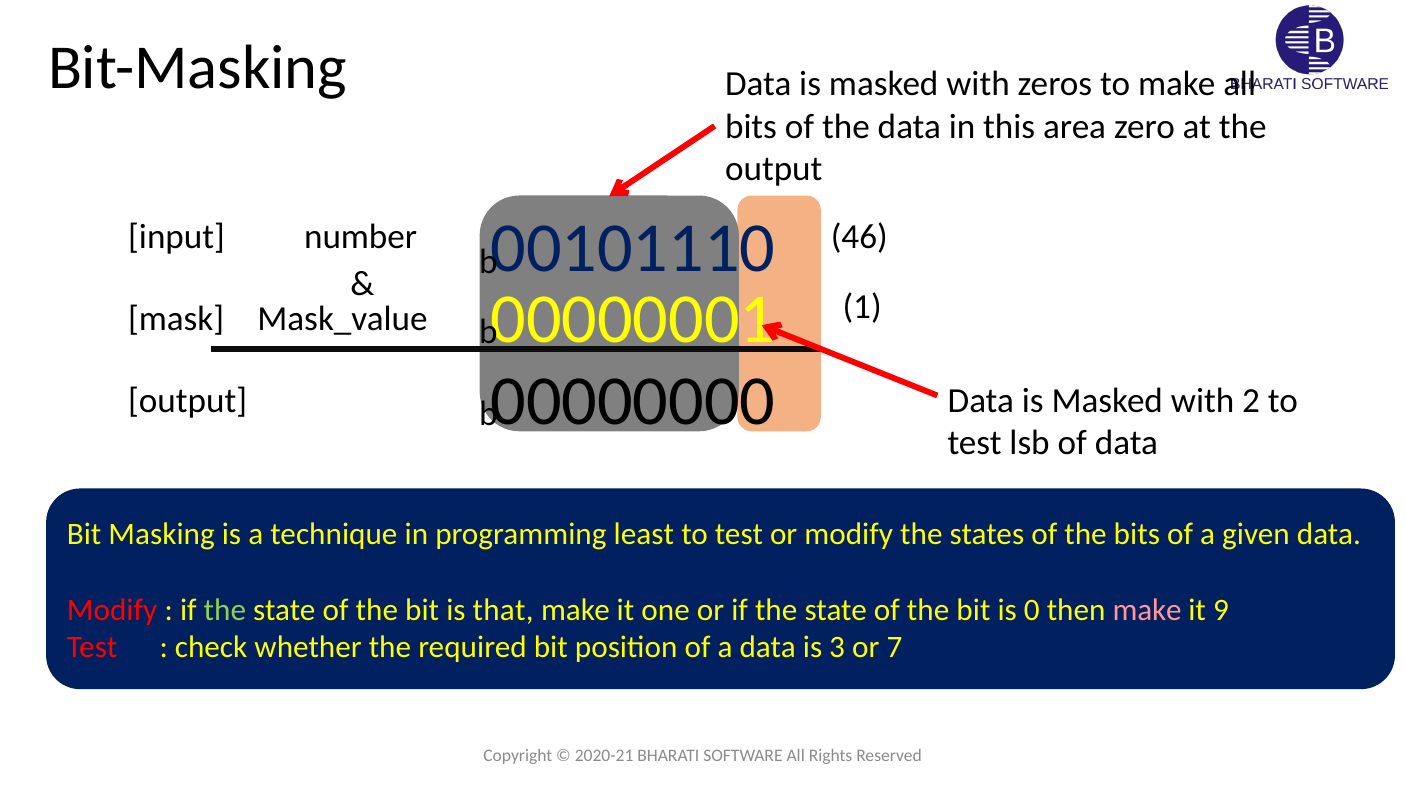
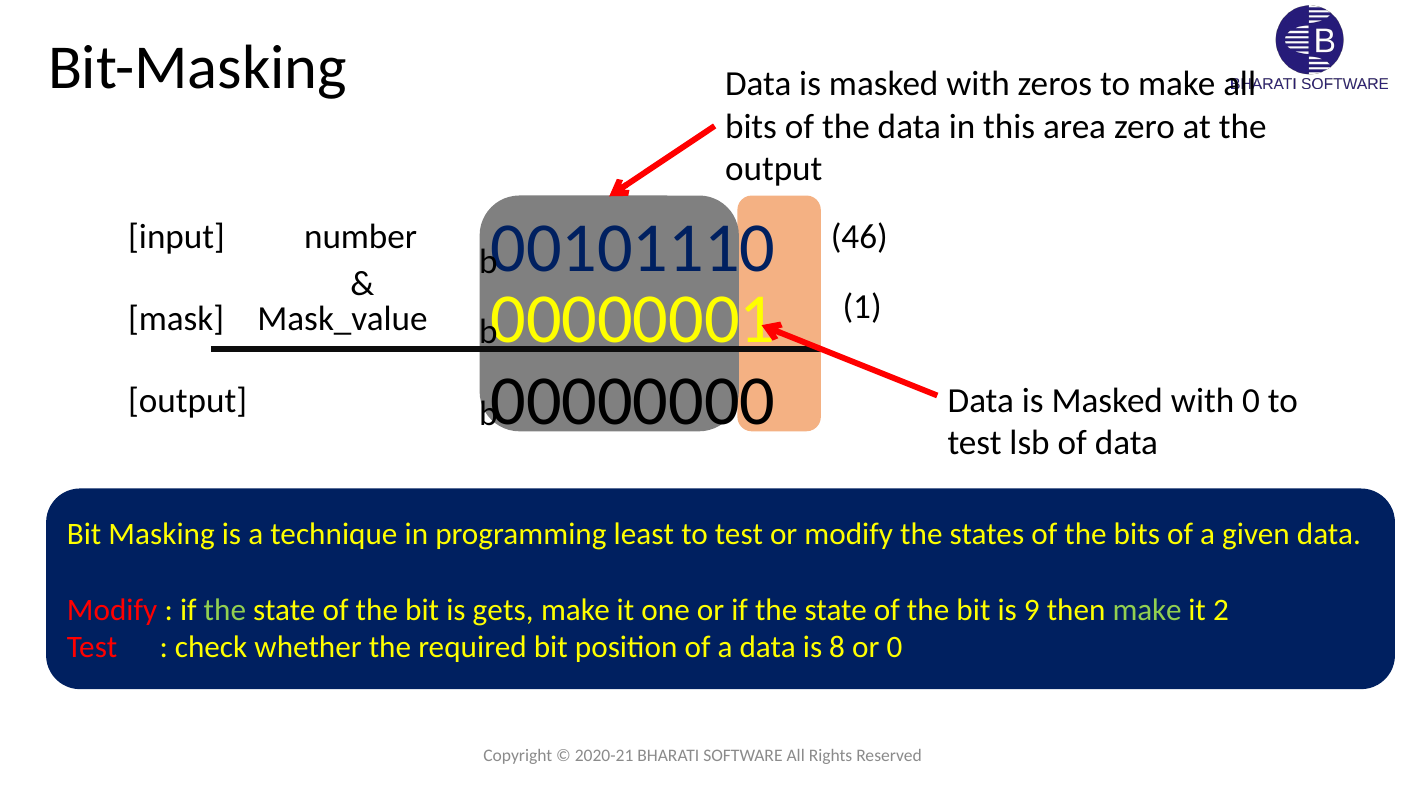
with 2: 2 -> 0
that: that -> gets
0: 0 -> 9
make at (1147, 610) colour: pink -> light green
9: 9 -> 2
3: 3 -> 8
or 7: 7 -> 0
